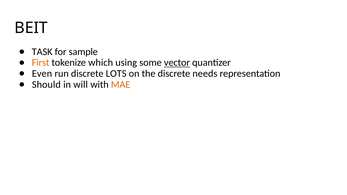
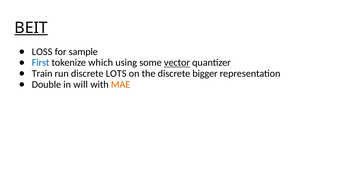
BEIT underline: none -> present
TASK: TASK -> LOSS
First colour: orange -> blue
Even: Even -> Train
needs: needs -> bigger
Should: Should -> Double
